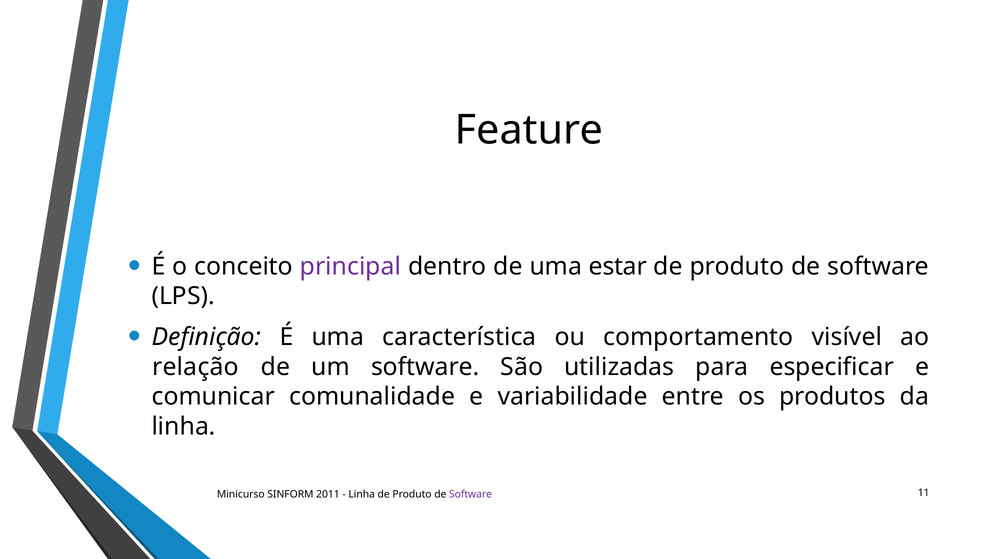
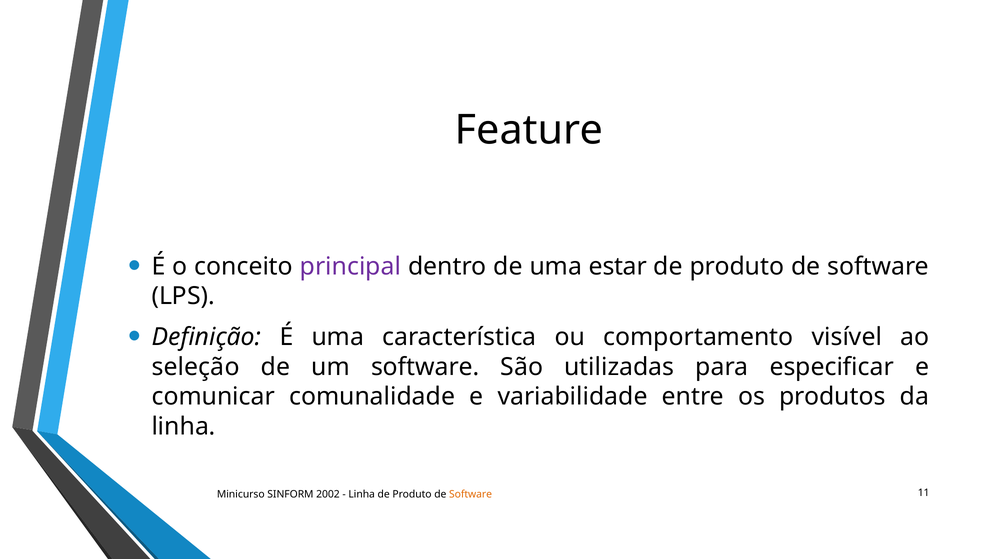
relação: relação -> seleção
2011: 2011 -> 2002
Software at (471, 494) colour: purple -> orange
